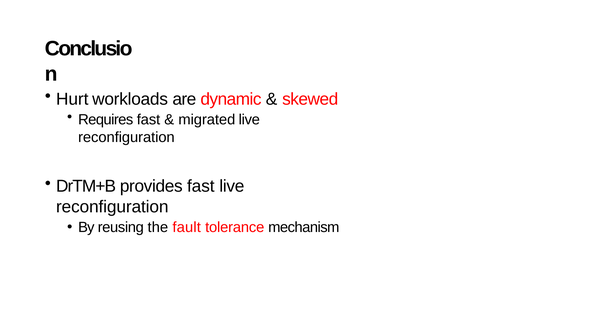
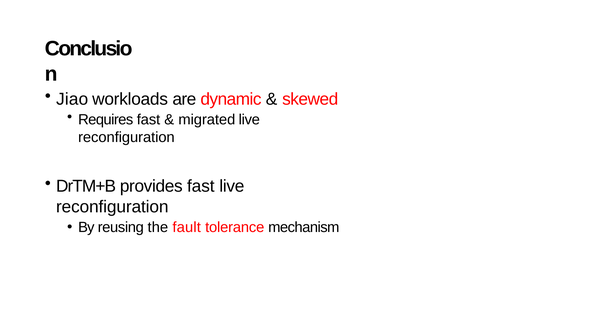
Hurt: Hurt -> Jiao
